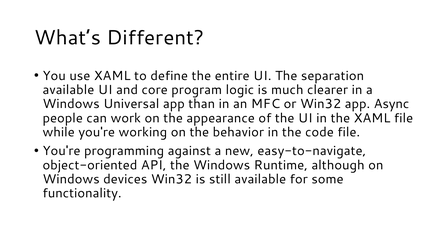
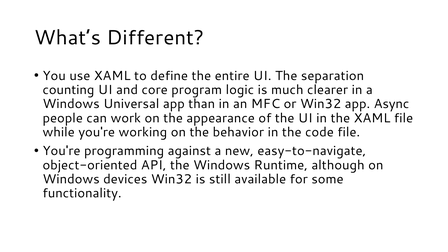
available at (68, 90): available -> counting
